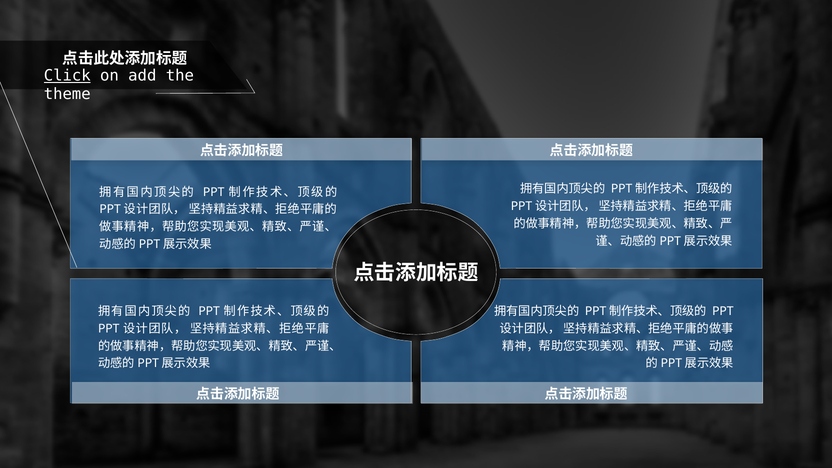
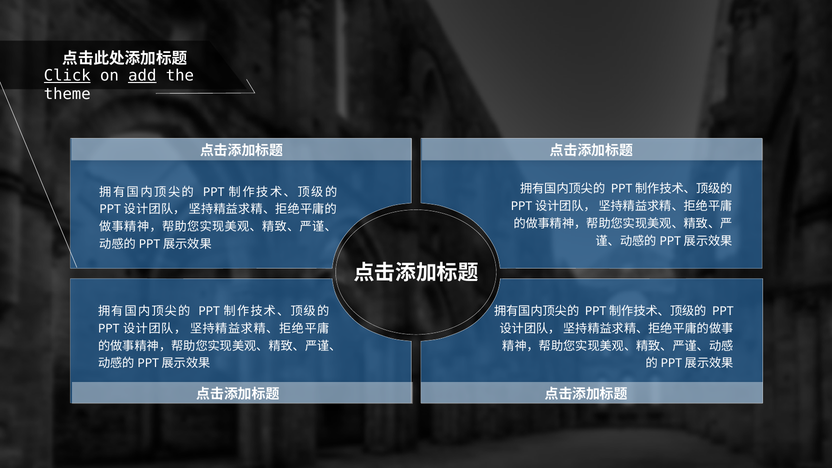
add underline: none -> present
